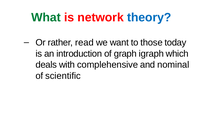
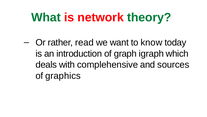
theory colour: blue -> green
those: those -> know
nominal: nominal -> sources
scientific: scientific -> graphics
